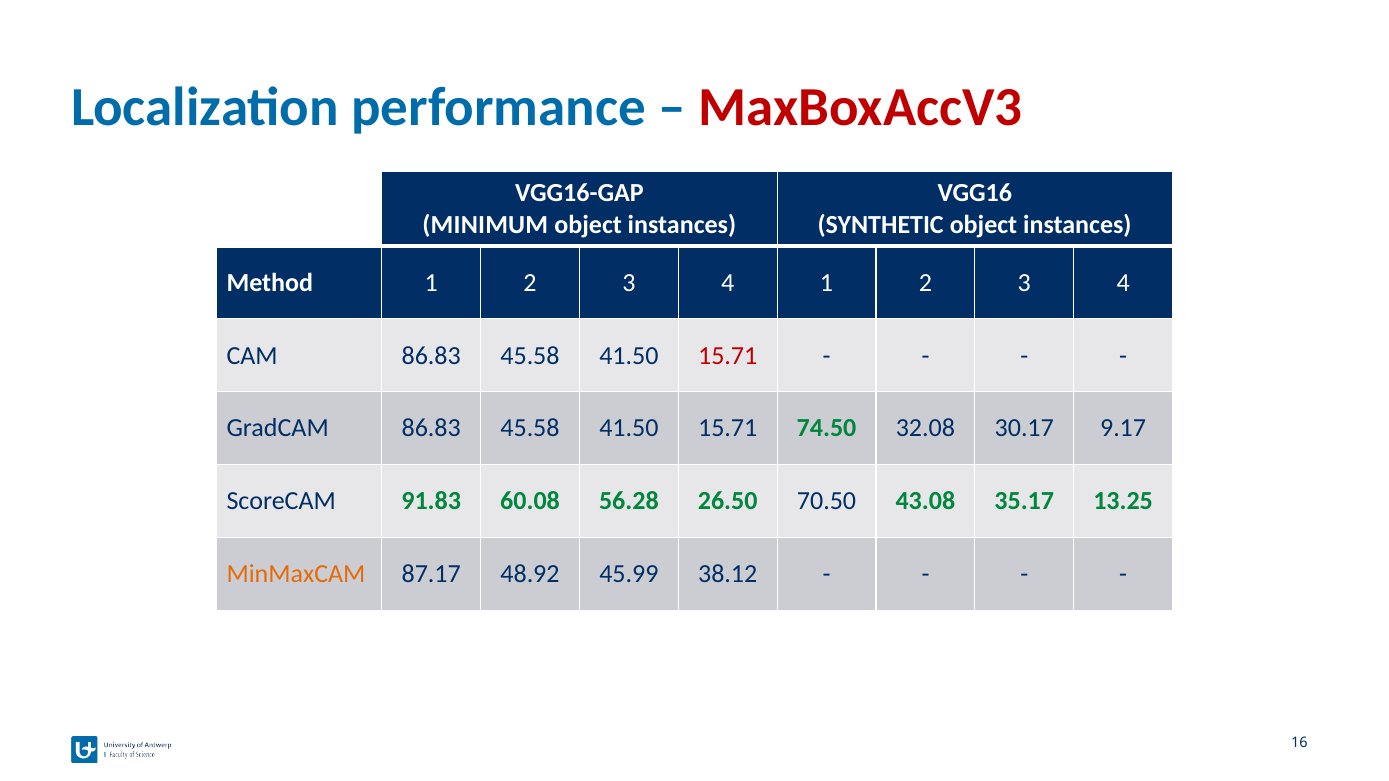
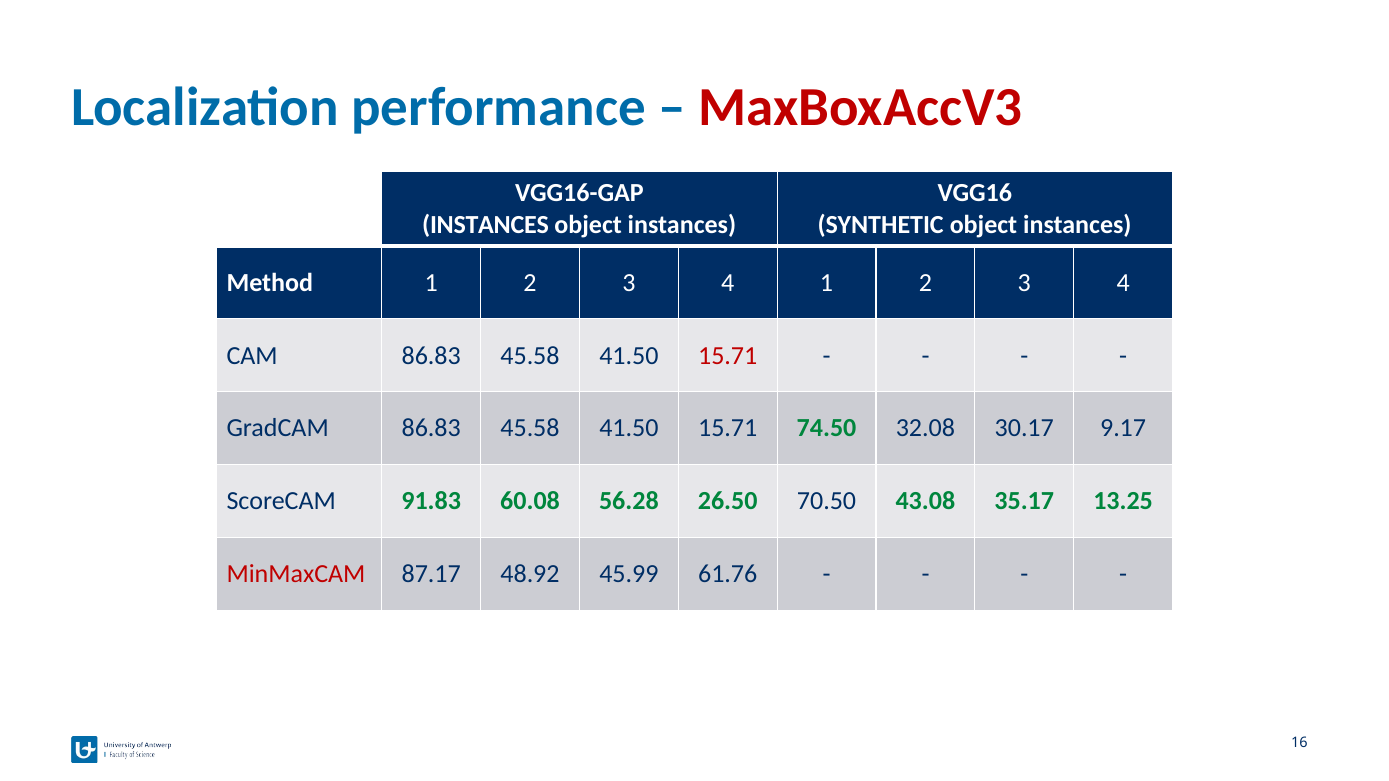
MINIMUM at (485, 225): MINIMUM -> INSTANCES
MinMaxCAM colour: orange -> red
38.12: 38.12 -> 61.76
